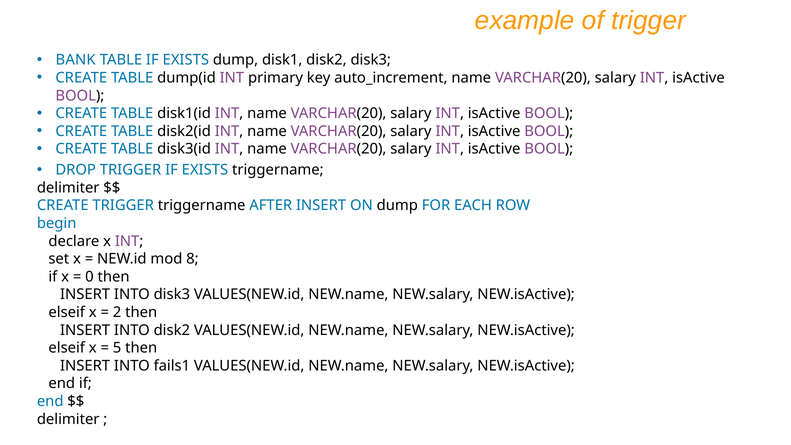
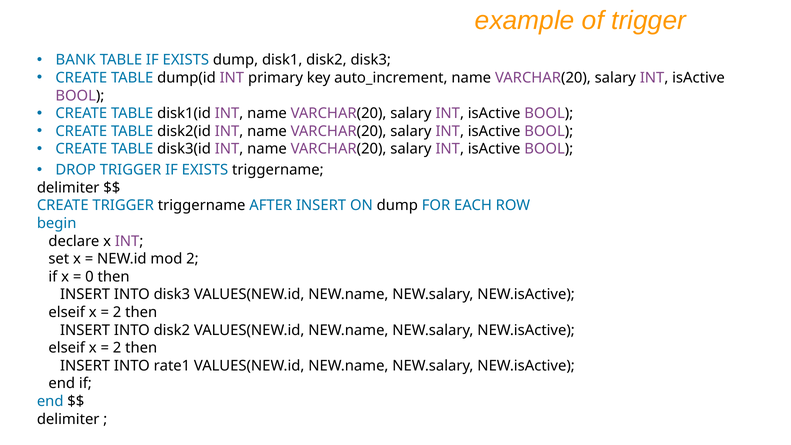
mod 8: 8 -> 2
5 at (117, 348): 5 -> 2
fails1: fails1 -> rate1
